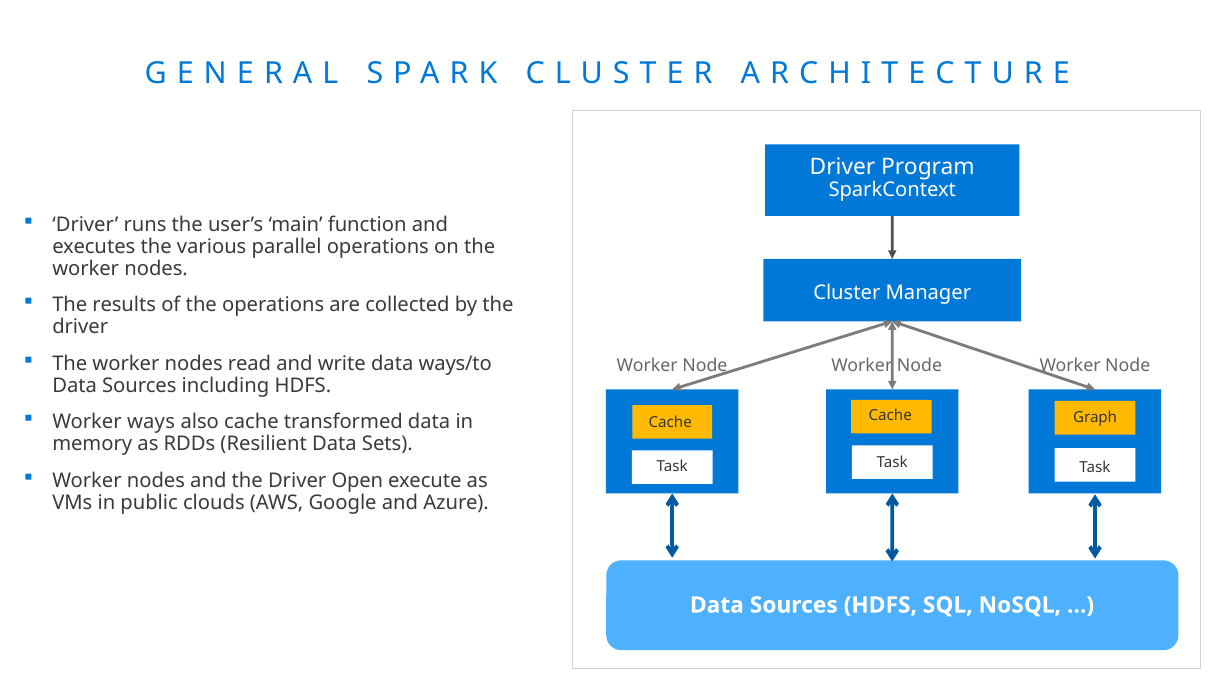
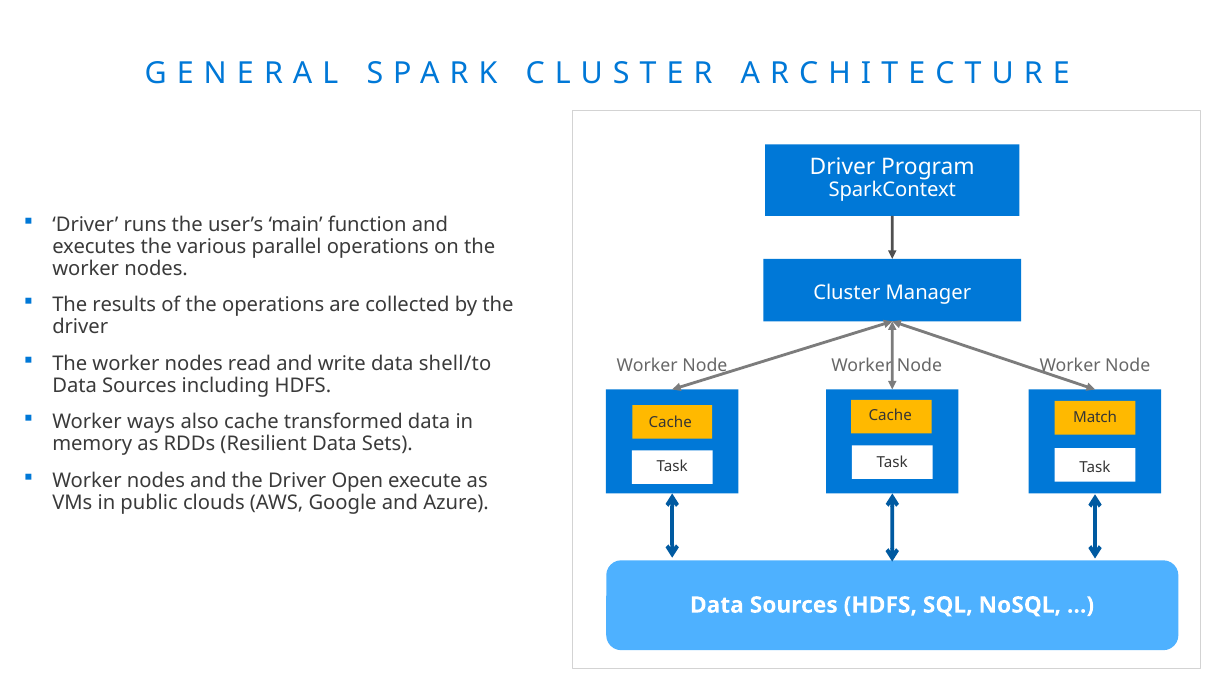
ways/to: ways/to -> shell/to
Graph: Graph -> Match
